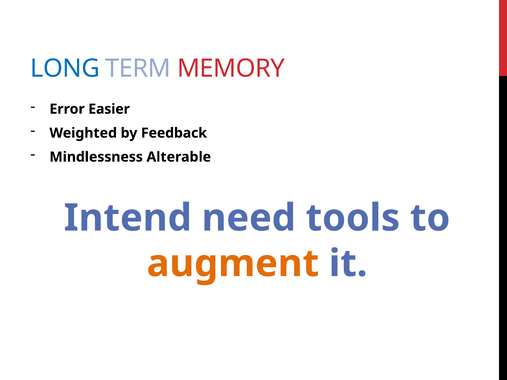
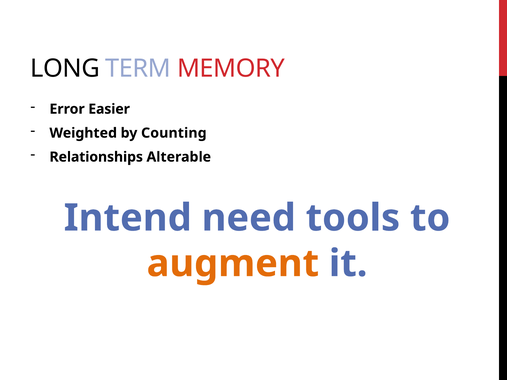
LONG colour: blue -> black
Feedback: Feedback -> Counting
Mindlessness: Mindlessness -> Relationships
